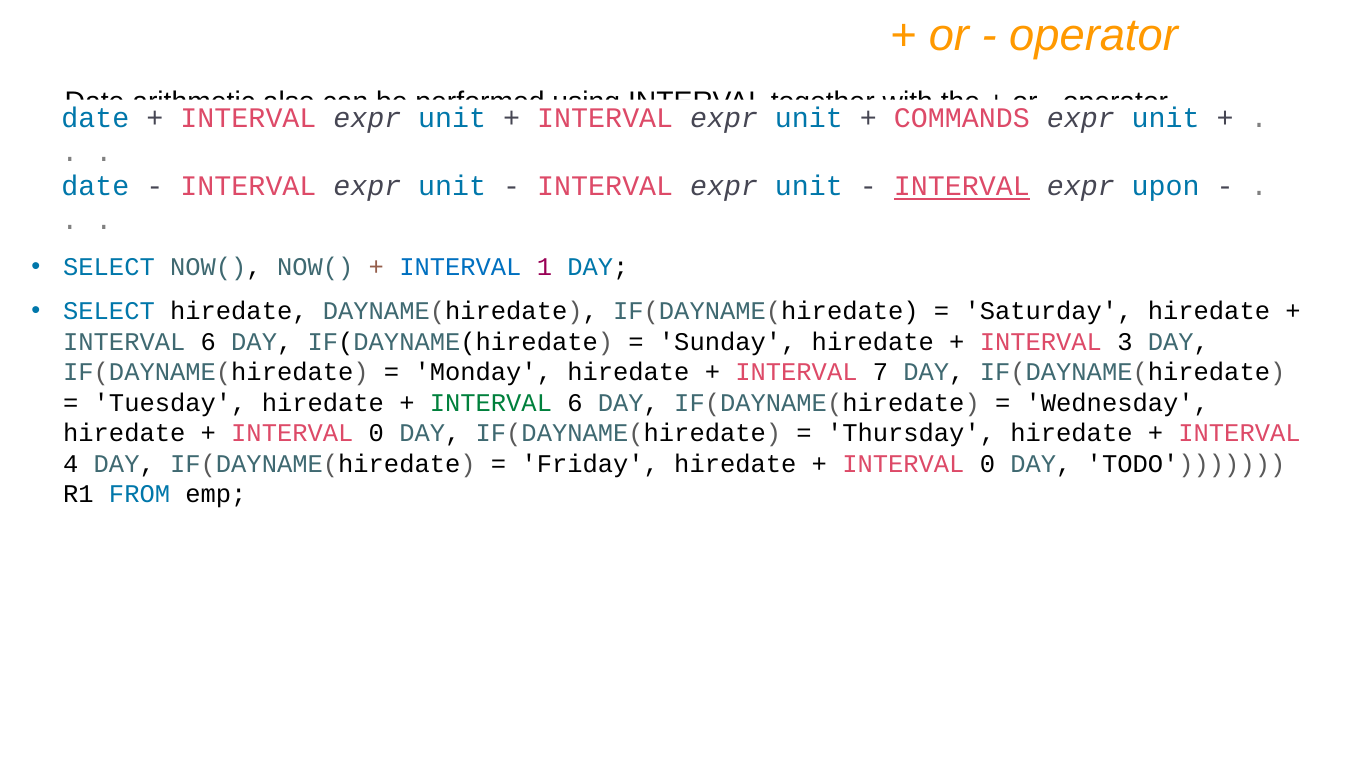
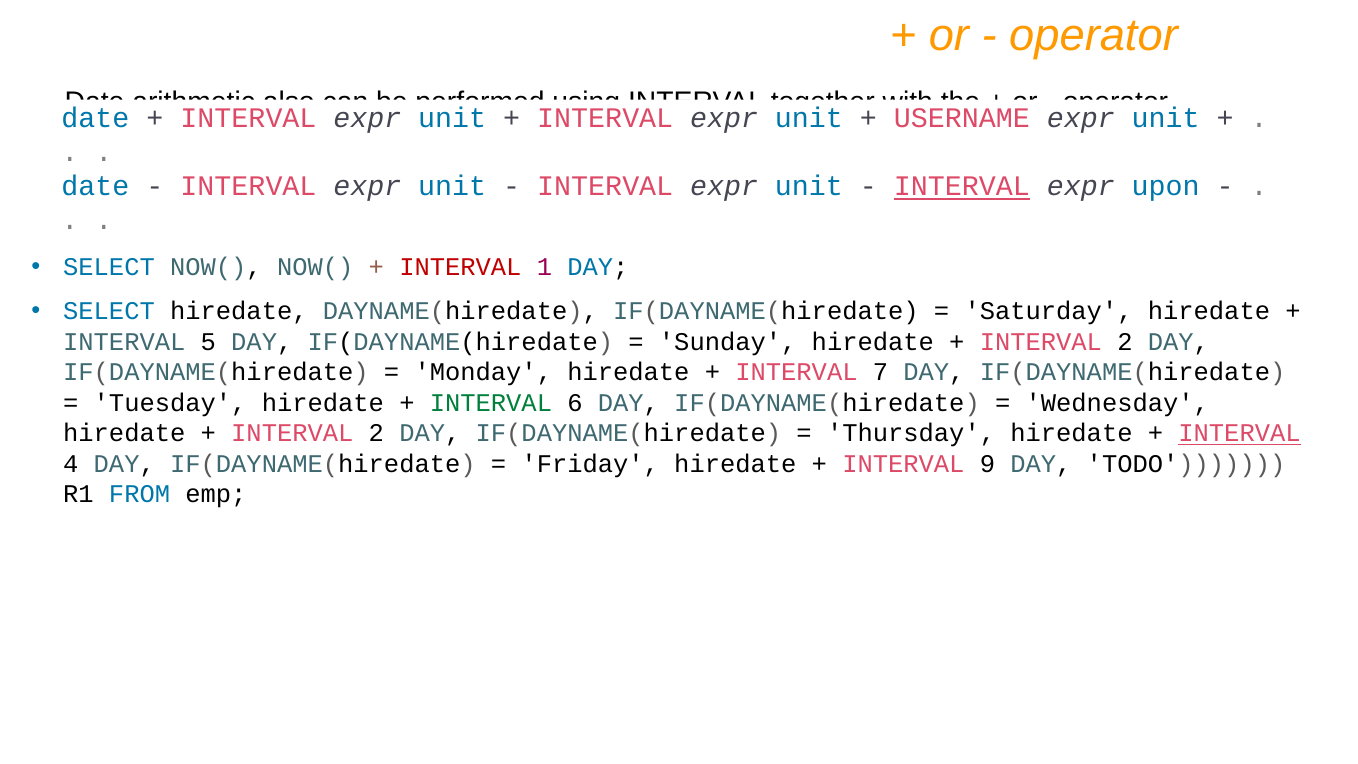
COMMANDS: COMMANDS -> USERNAME
INTERVAL at (460, 267) colour: blue -> red
6 at (208, 342): 6 -> 5
3 at (1125, 342): 3 -> 2
0 at (376, 433): 0 -> 2
INTERVAL at (1240, 433) underline: none -> present
0 at (987, 464): 0 -> 9
